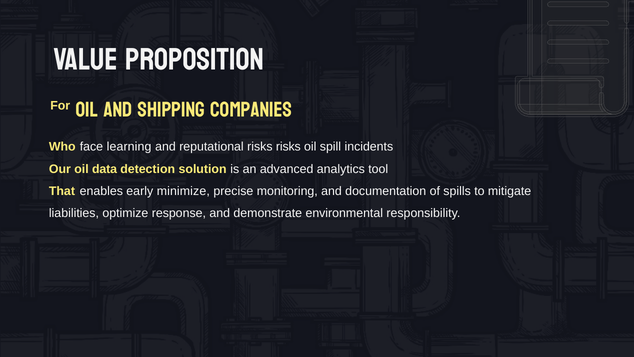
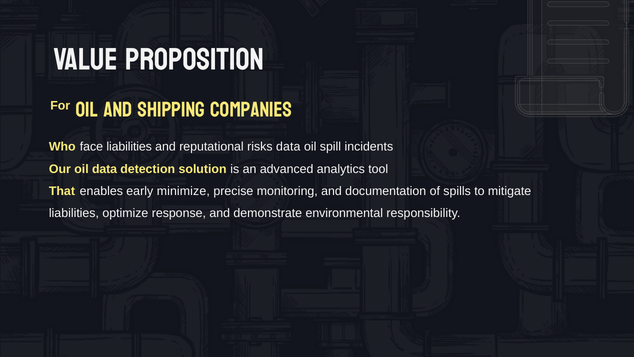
face learning: learning -> liabilities
risks risks: risks -> data
